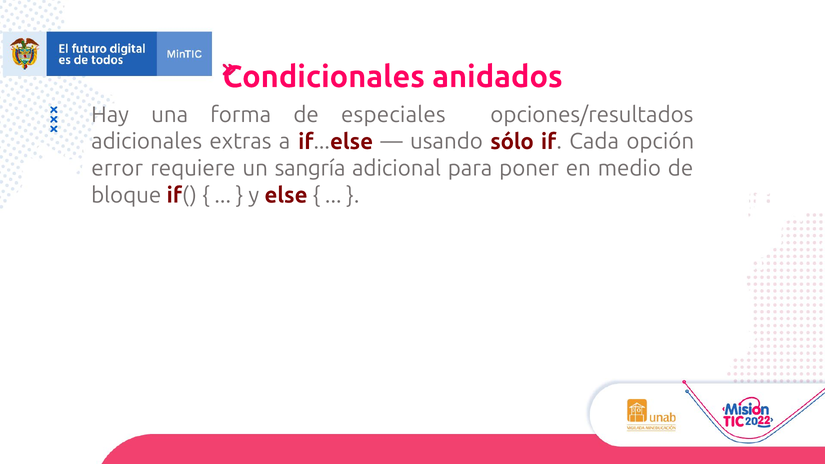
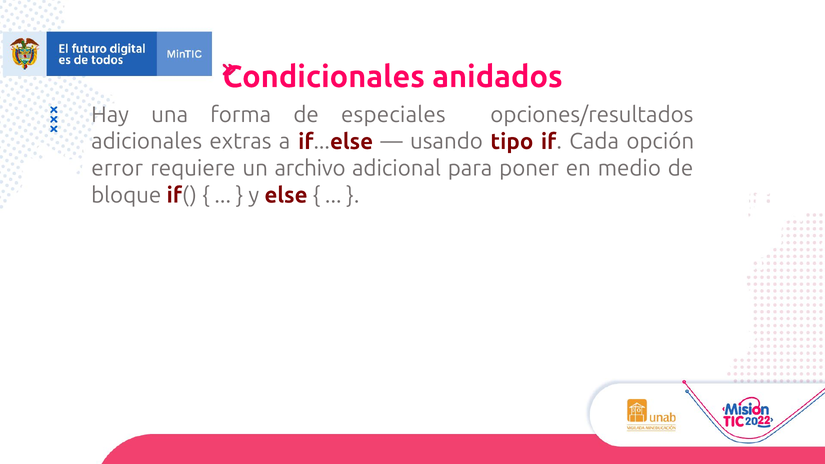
sólo: sólo -> tipo
sangría: sangría -> archivo
